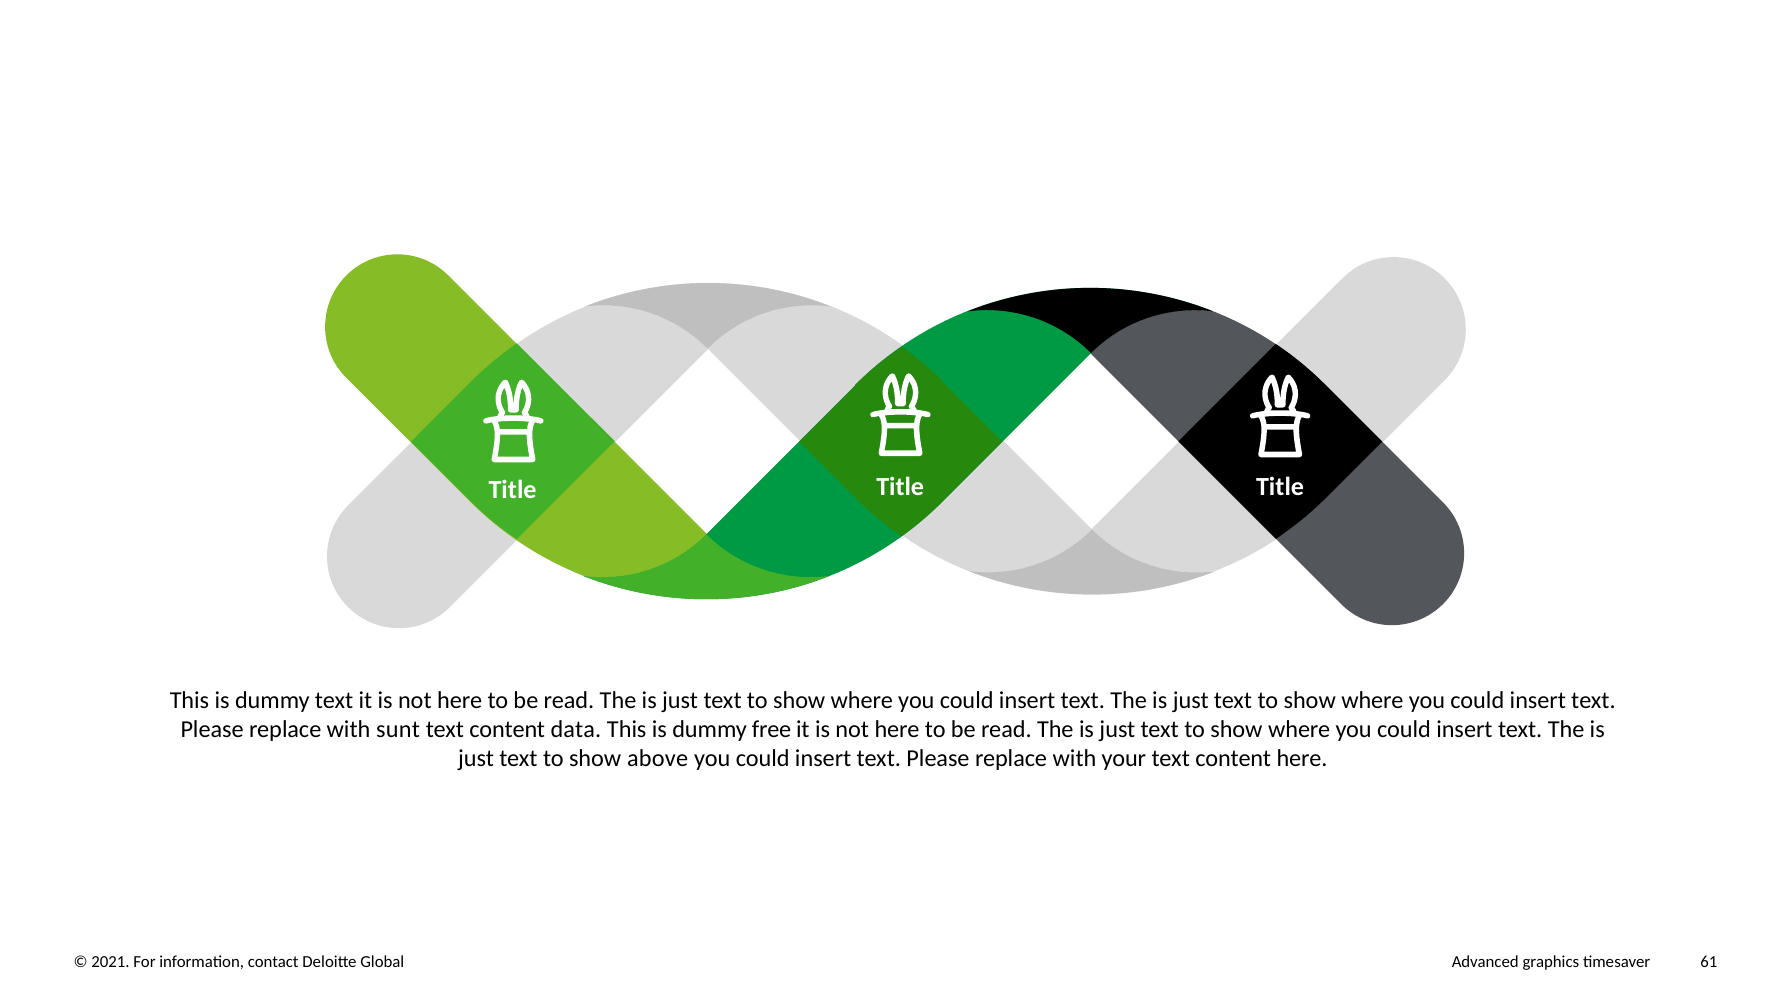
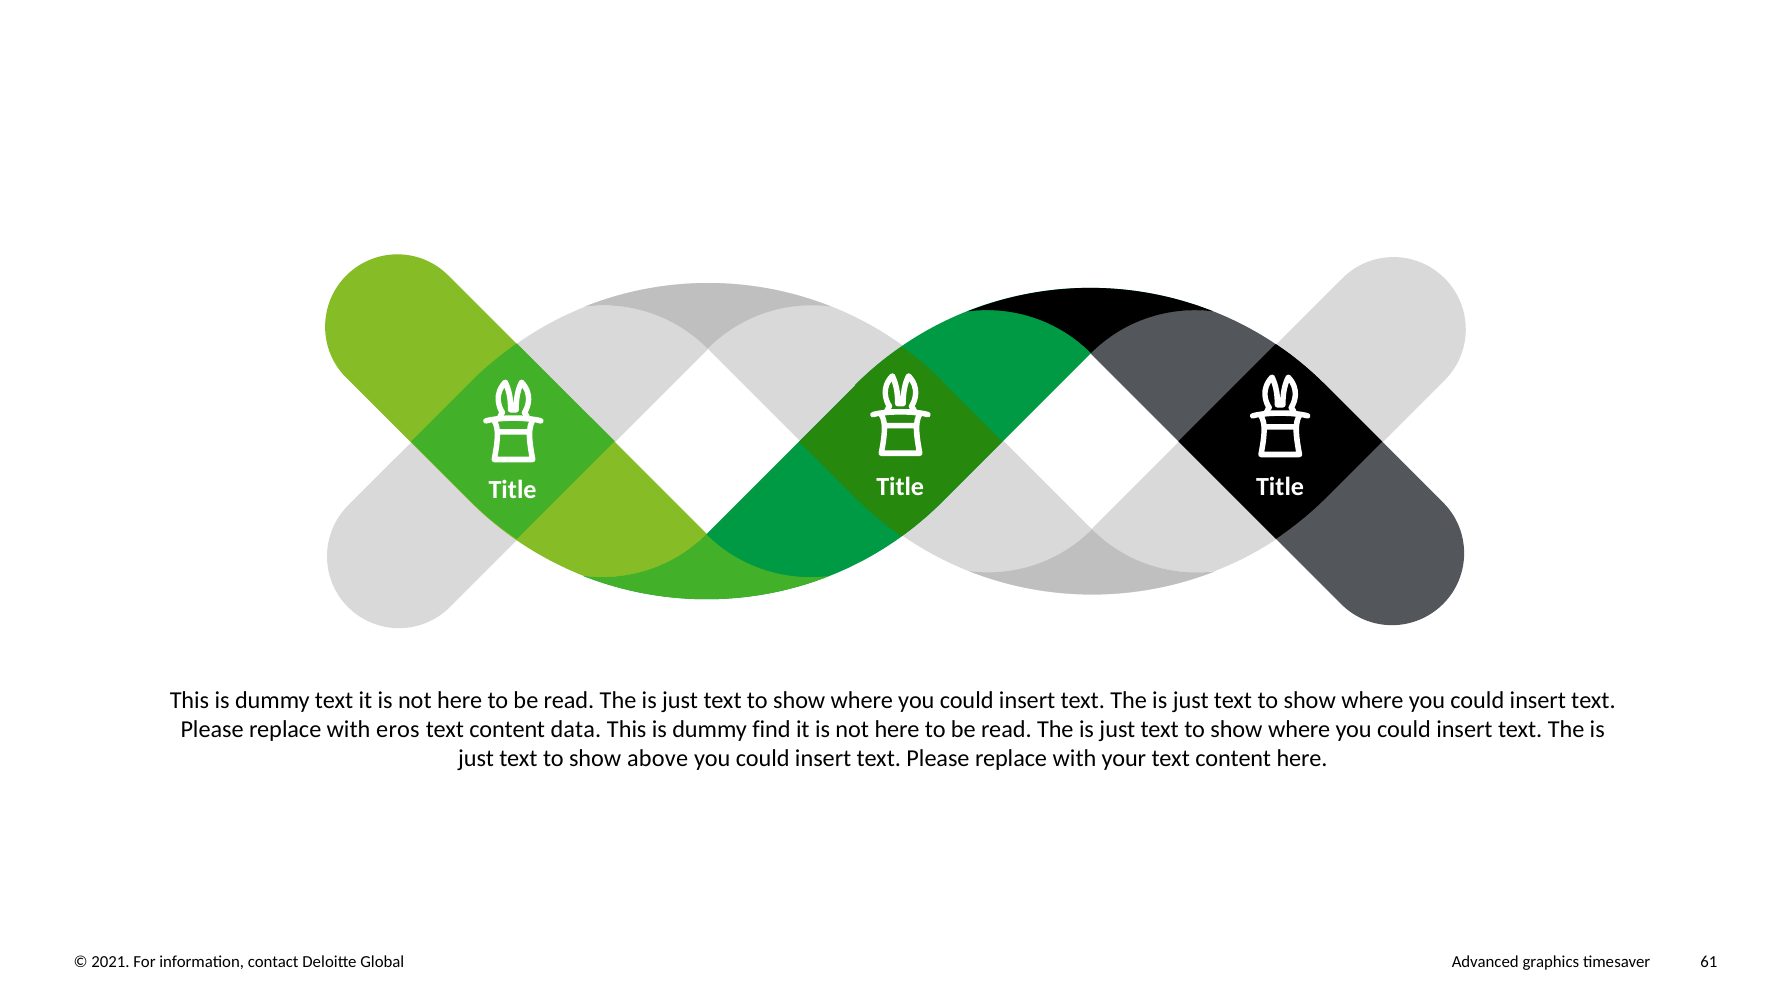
sunt: sunt -> eros
free: free -> find
